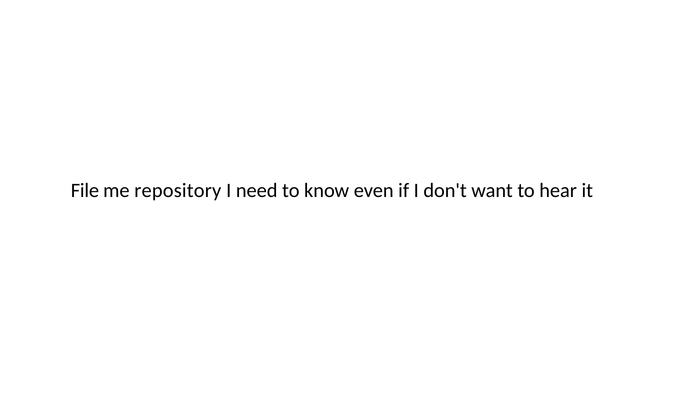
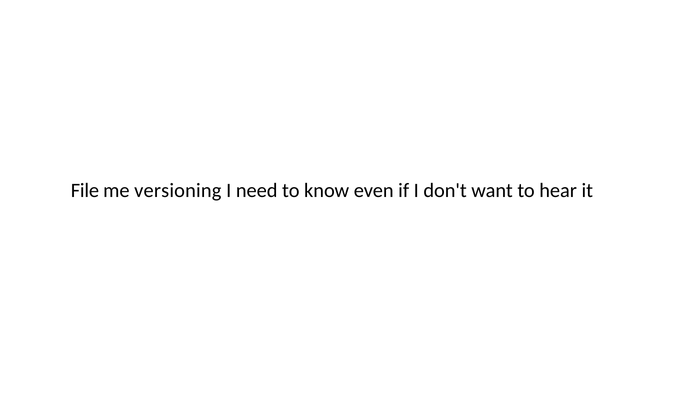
repository: repository -> versioning
